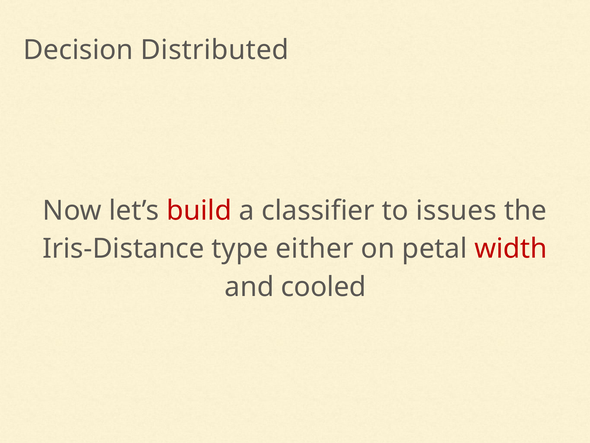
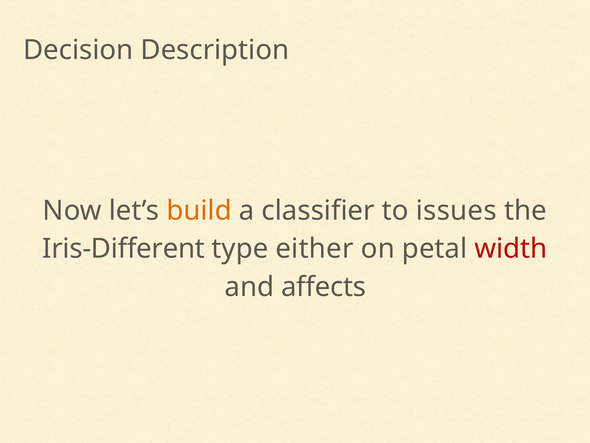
Distributed: Distributed -> Description
build colour: red -> orange
Iris-Distance: Iris-Distance -> Iris-Different
cooled: cooled -> affects
